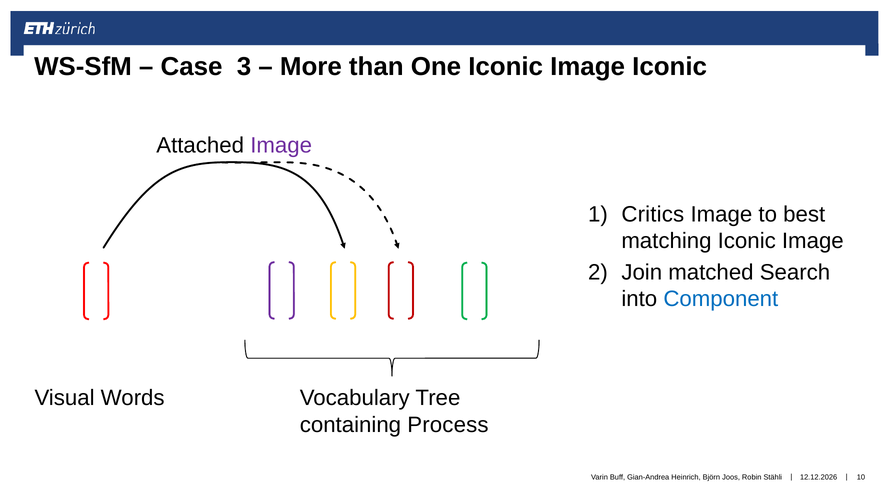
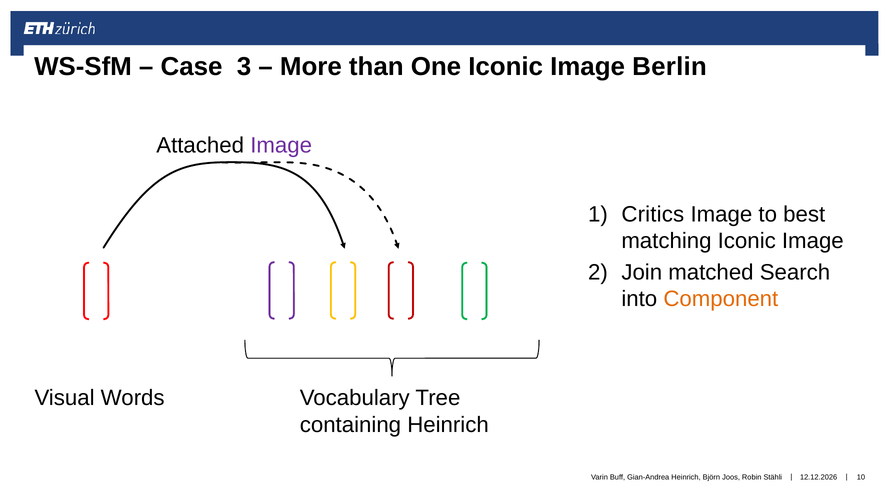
Image Iconic: Iconic -> Berlin
Component colour: blue -> orange
containing Process: Process -> Heinrich
